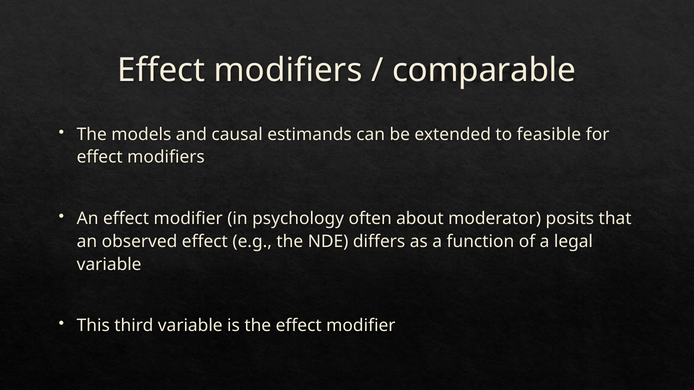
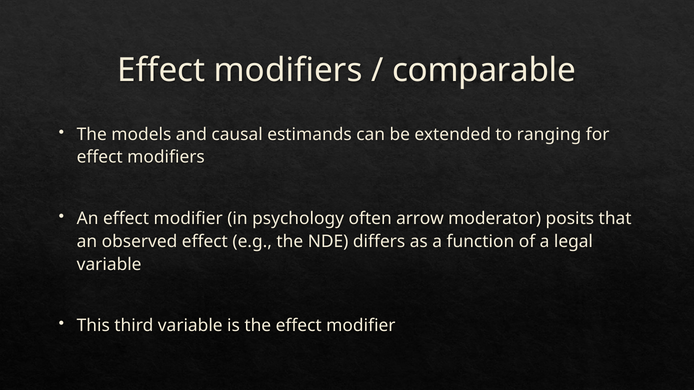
feasible: feasible -> ranging
about: about -> arrow
